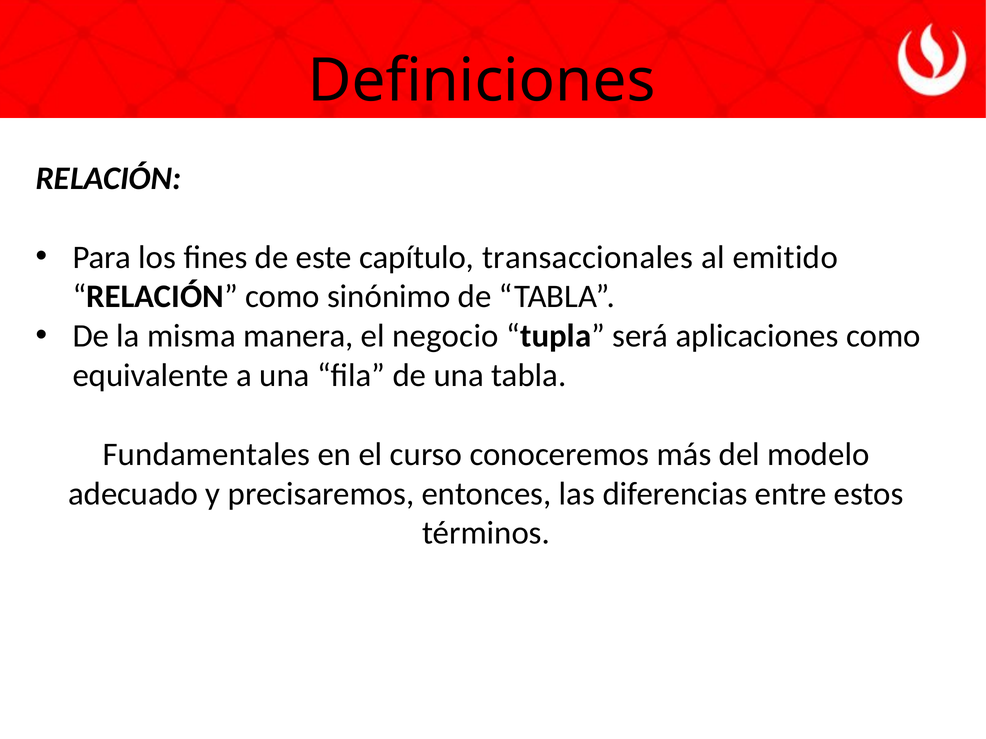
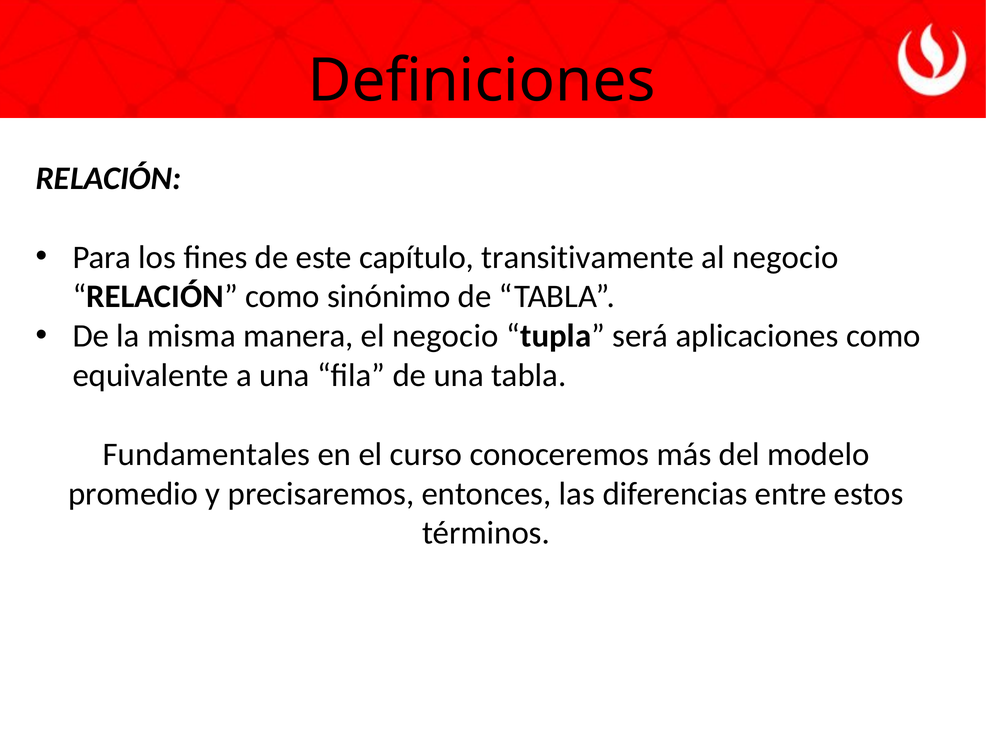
transaccionales: transaccionales -> transitivamente
al emitido: emitido -> negocio
adecuado: adecuado -> promedio
